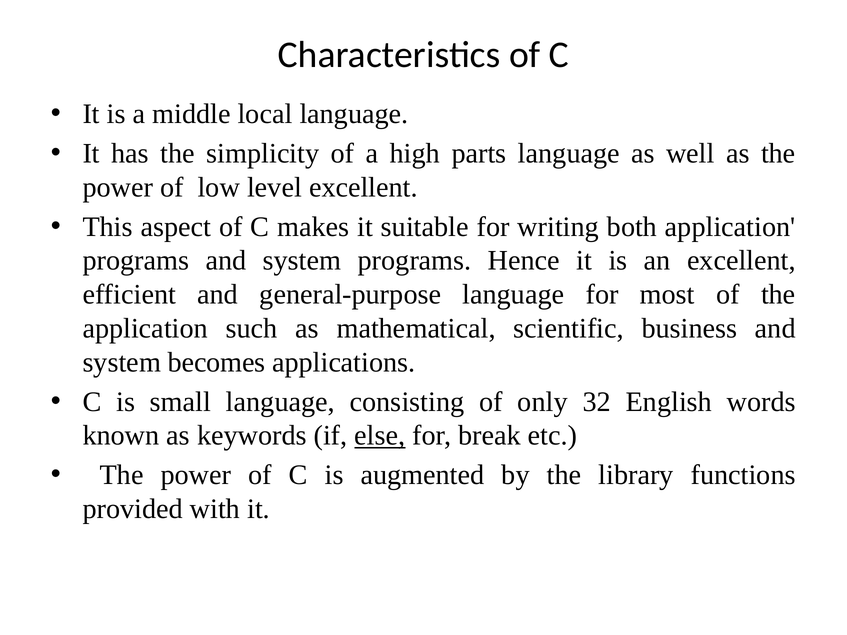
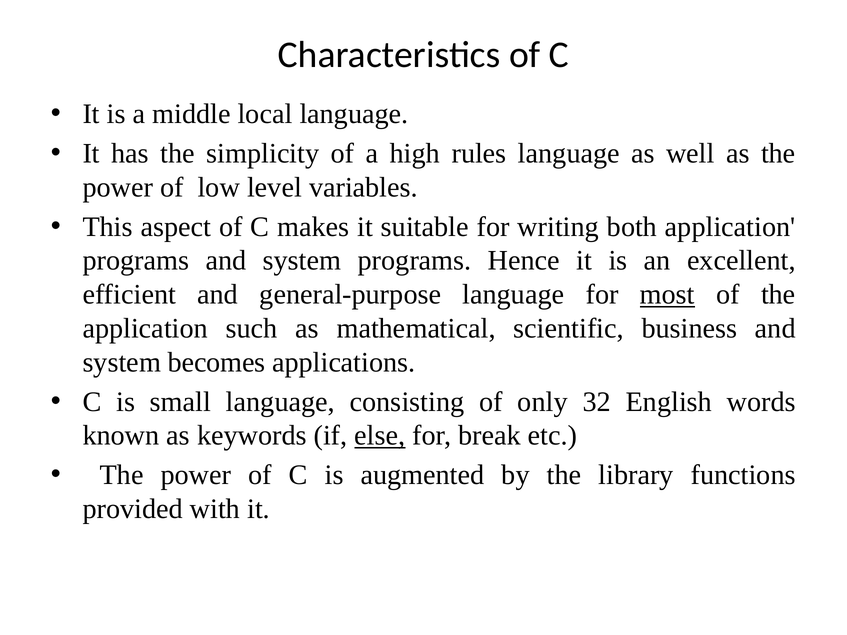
parts: parts -> rules
level excellent: excellent -> variables
most underline: none -> present
